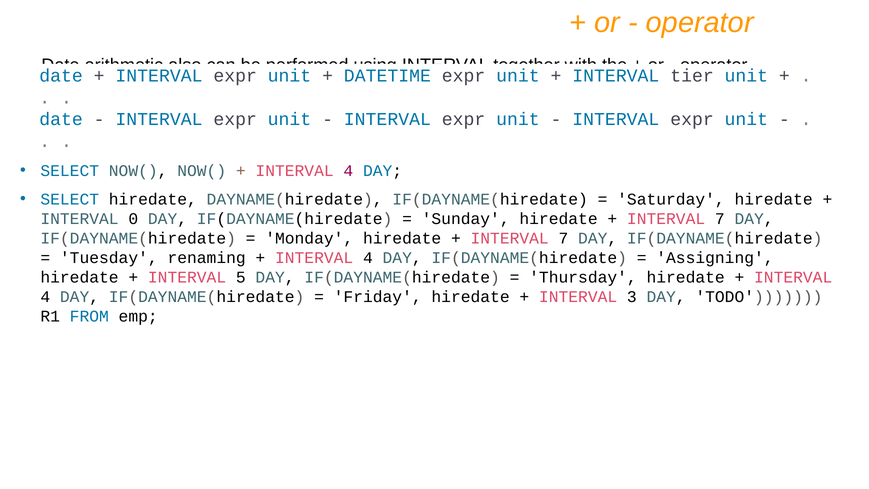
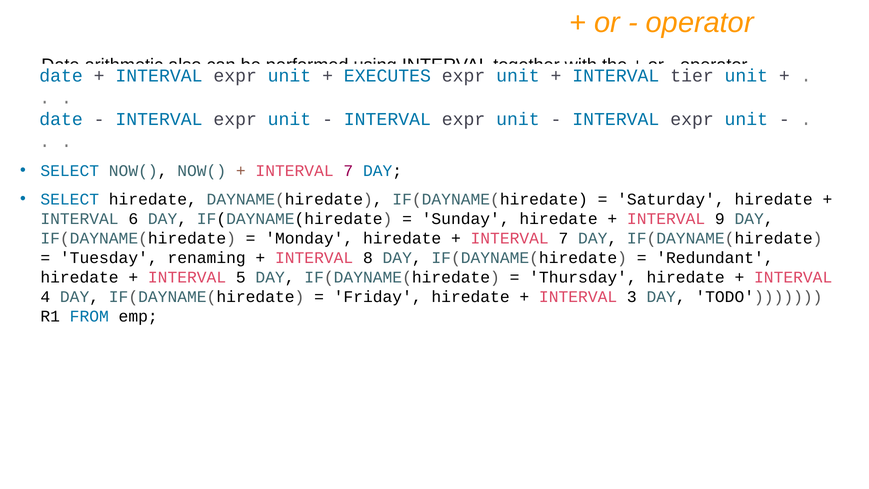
DATETIME: DATETIME -> EXECUTES
4 at (348, 171): 4 -> 7
0: 0 -> 6
7 at (720, 219): 7 -> 9
4 at (368, 258): 4 -> 8
Assigning: Assigning -> Redundant
